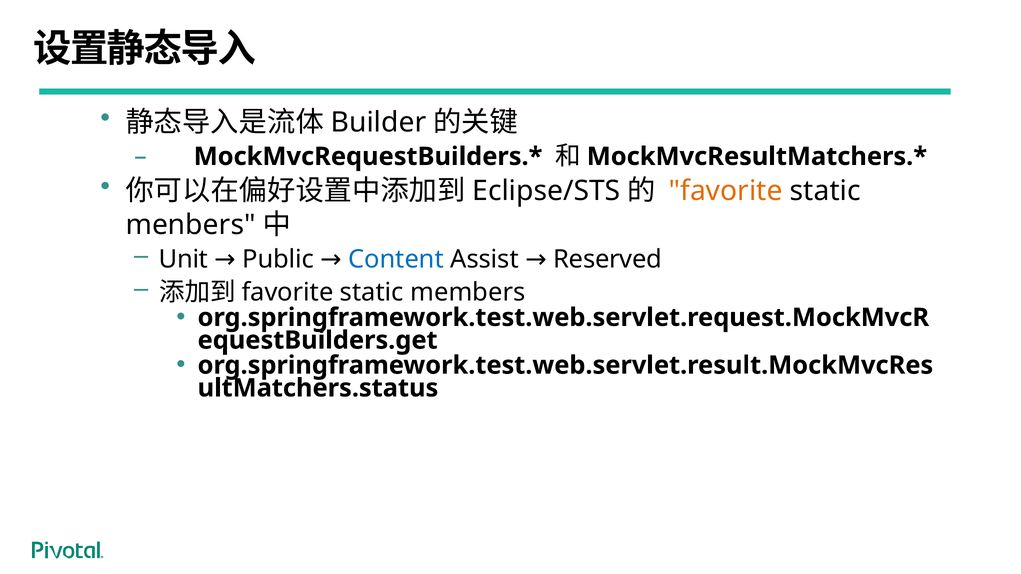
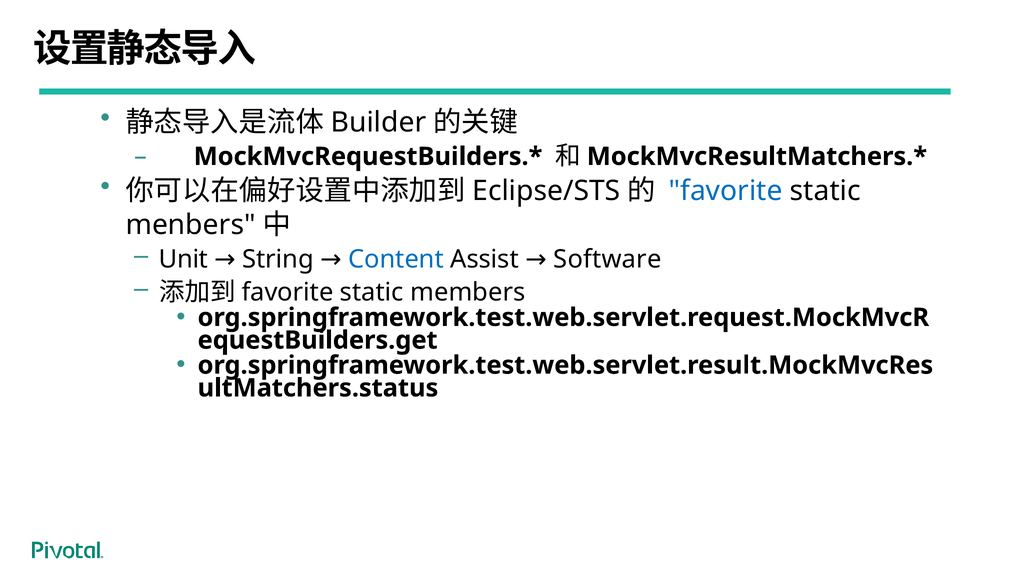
favorite at (726, 191) colour: orange -> blue
Public: Public -> String
Reserved: Reserved -> Software
